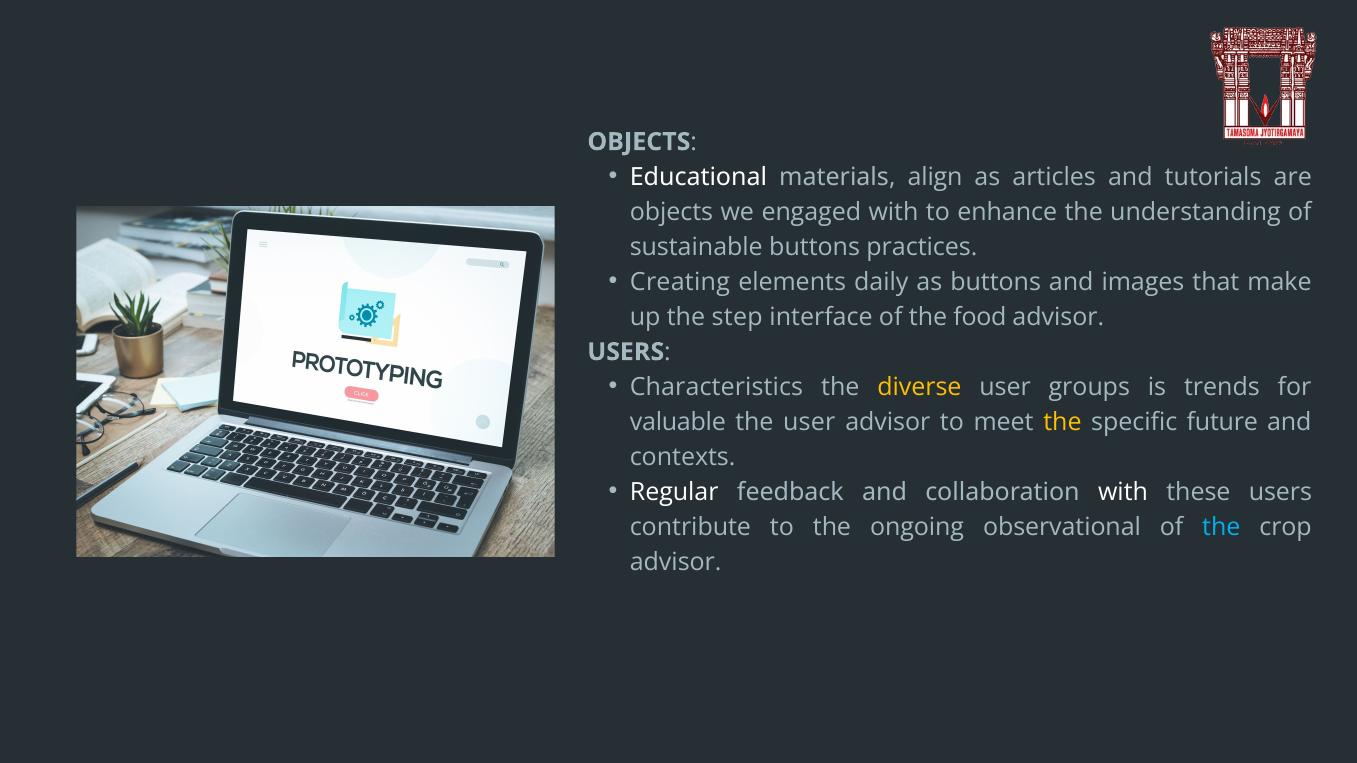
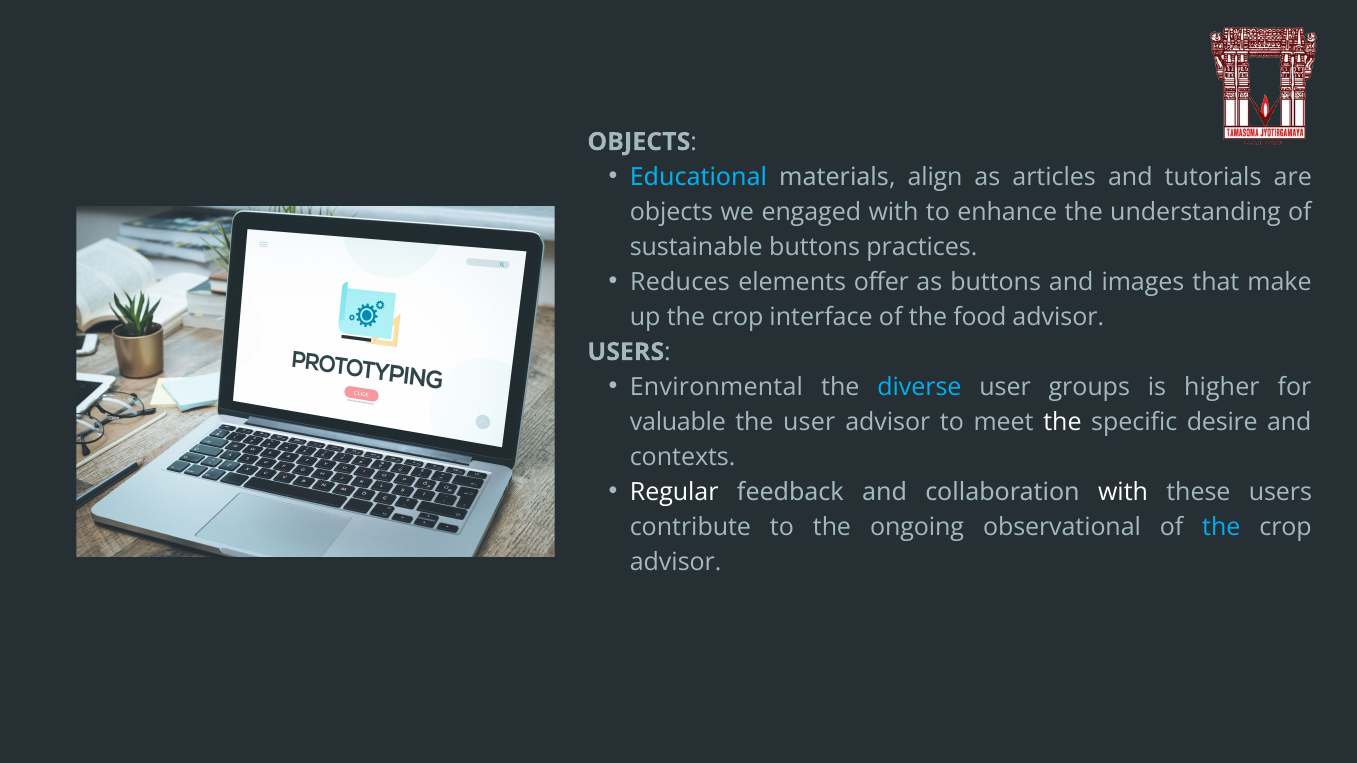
Educational colour: white -> light blue
Creating: Creating -> Reduces
daily: daily -> offer
up the step: step -> crop
Characteristics: Characteristics -> Environmental
diverse colour: yellow -> light blue
trends: trends -> higher
the at (1062, 422) colour: yellow -> white
future: future -> desire
